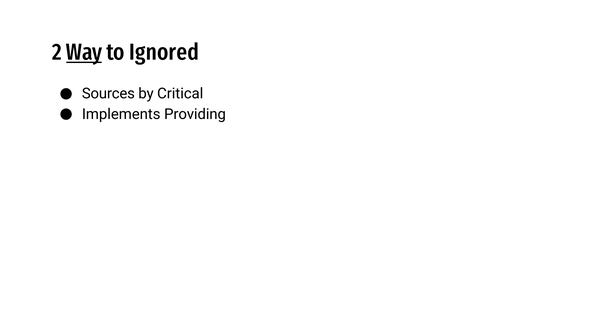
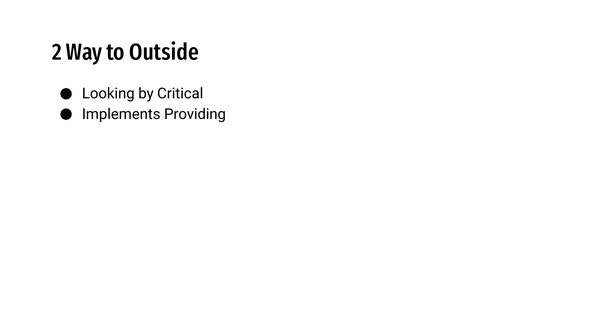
Way underline: present -> none
Ignored: Ignored -> Outside
Sources: Sources -> Looking
